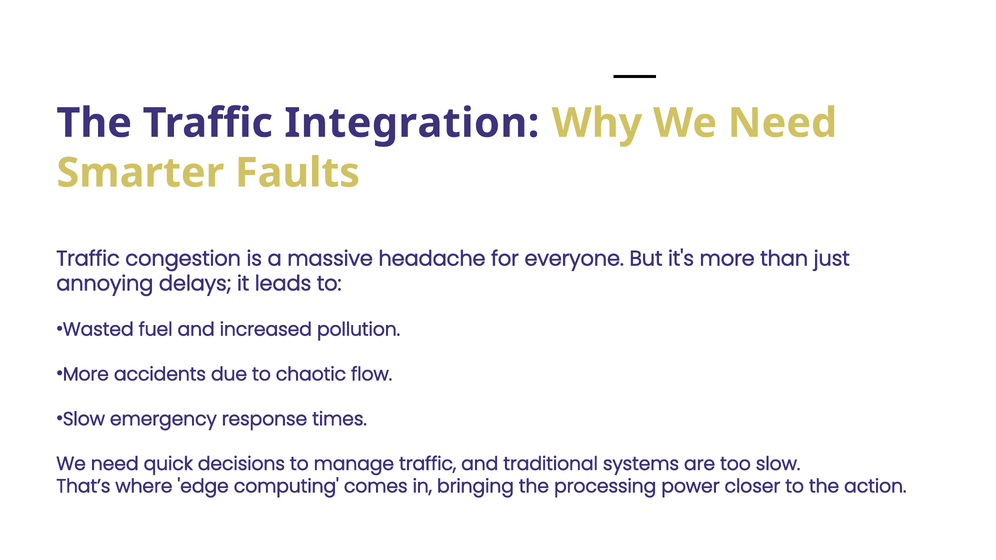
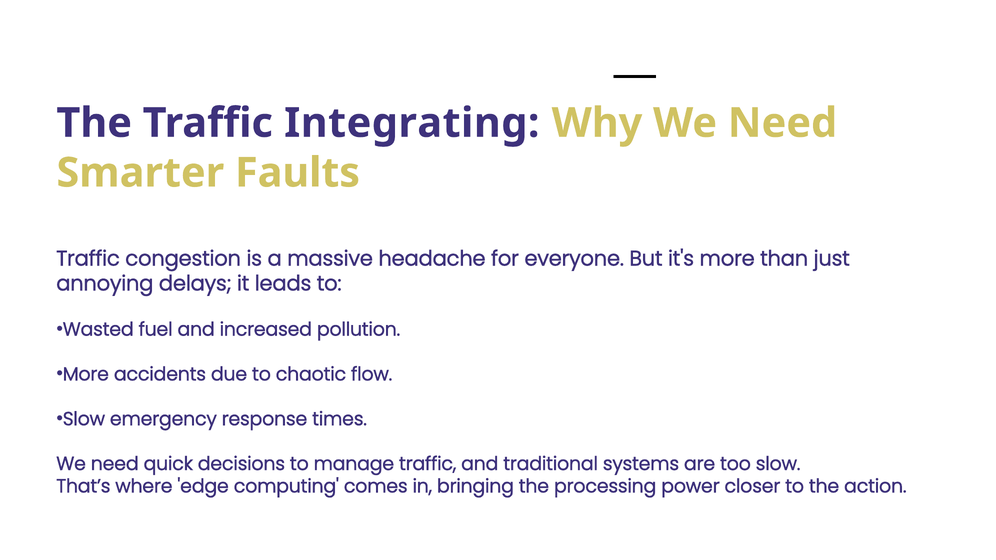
Integration: Integration -> Integrating
